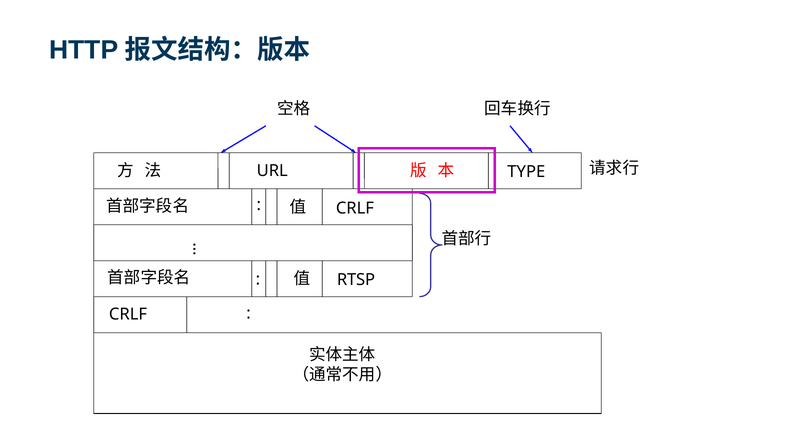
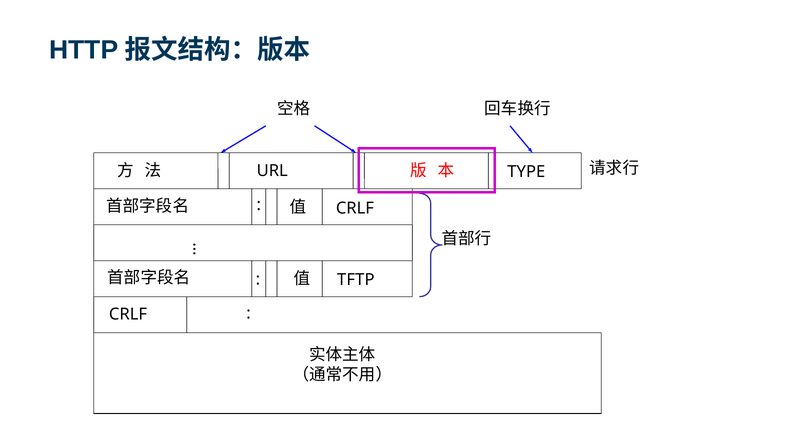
RTSP: RTSP -> TFTP
